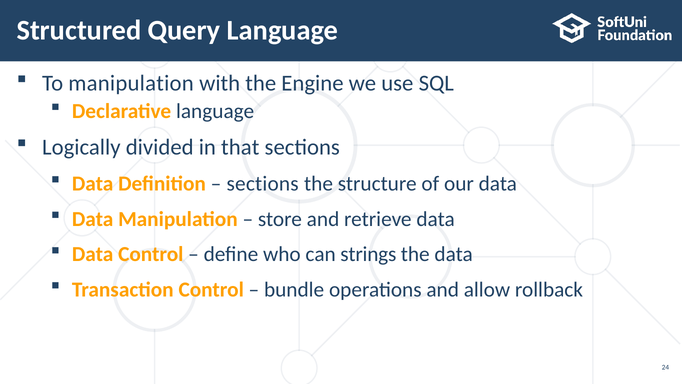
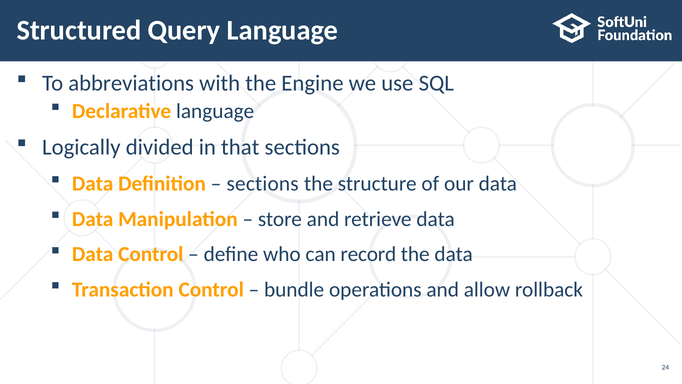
To manipulation: manipulation -> abbreviations
strings: strings -> record
